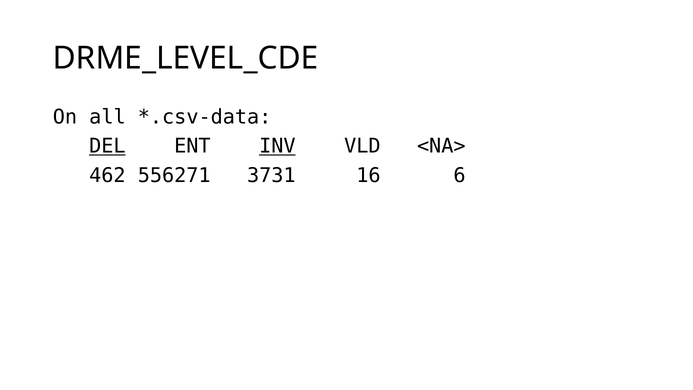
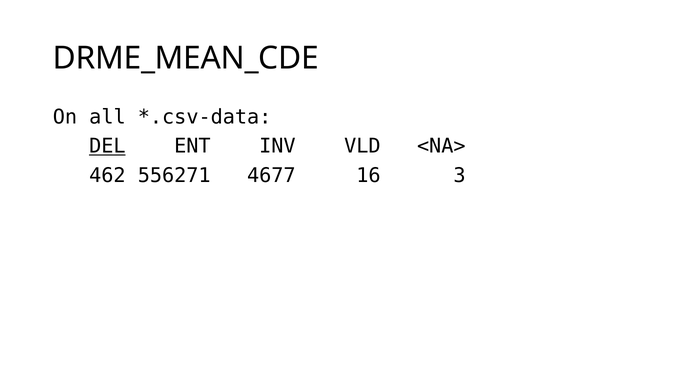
DRME_LEVEL_CDE: DRME_LEVEL_CDE -> DRME_MEAN_CDE
INV underline: present -> none
3731: 3731 -> 4677
6: 6 -> 3
